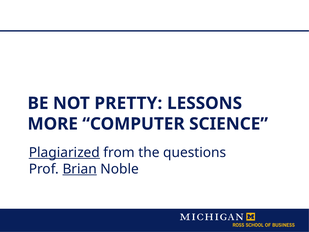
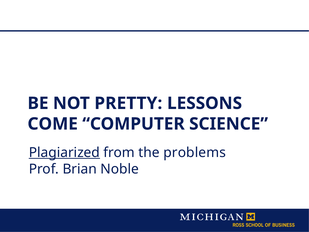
MORE: MORE -> COME
questions: questions -> problems
Brian underline: present -> none
